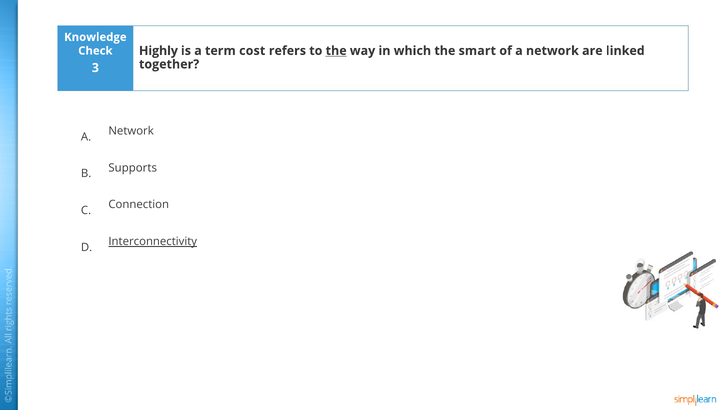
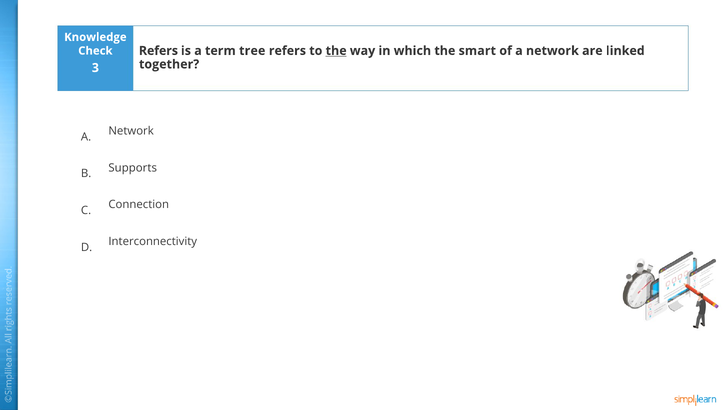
Highly at (158, 51): Highly -> Refers
cost: cost -> tree
Interconnectivity underline: present -> none
